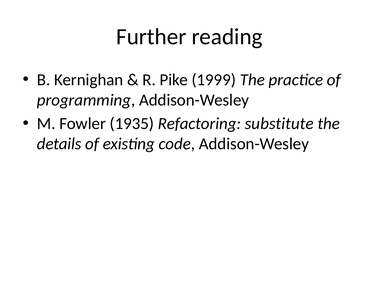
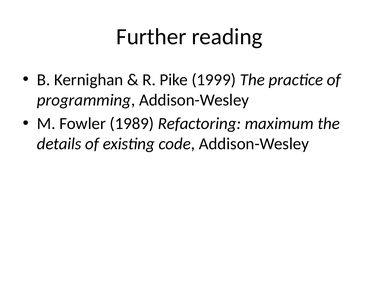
1935: 1935 -> 1989
substitute: substitute -> maximum
